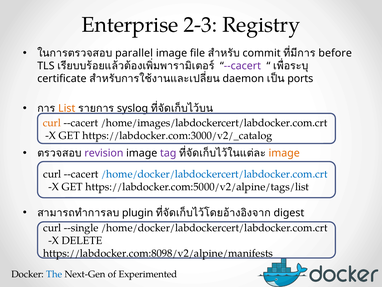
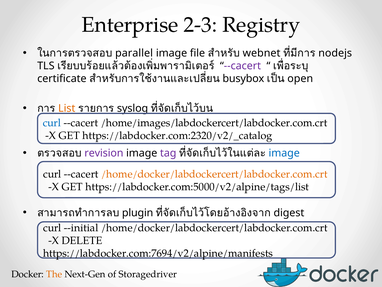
commit: commit -> webnet
before: before -> nodejs
daemon: daemon -> busybox
ports: ports -> open
curl at (52, 123) colour: orange -> blue
https://labdocker.com:3000/v2/_catalog: https://labdocker.com:3000/v2/_catalog -> https://labdocker.com:2320/v2/_catalog
image at (284, 153) colour: orange -> blue
/home/docker/labdockercert/labdocker.com.crt at (214, 174) colour: blue -> orange
--single: --single -> --initial
https://labdocker.com:8098/v2/alpine/manifests: https://labdocker.com:8098/v2/alpine/manifests -> https://labdocker.com:7694/v2/alpine/manifests
The colour: blue -> orange
Experimented: Experimented -> Storagedriver
